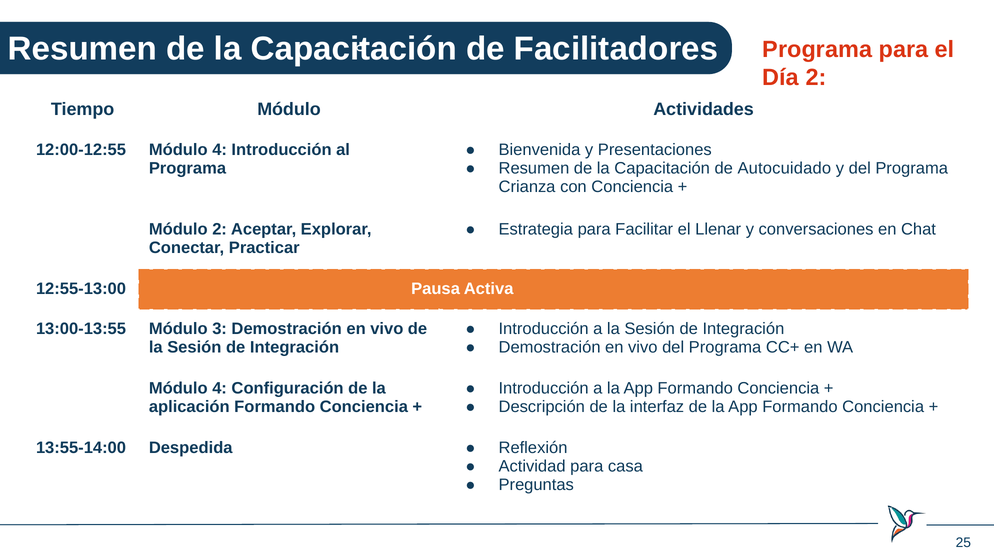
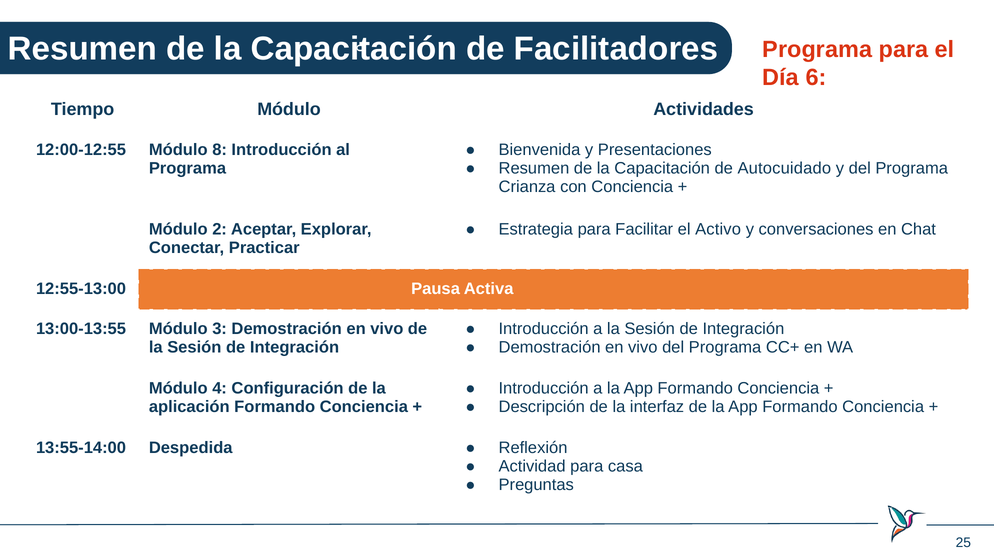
Día 2: 2 -> 6
12:00-12:55 Módulo 4: 4 -> 8
Llenar: Llenar -> Activo
